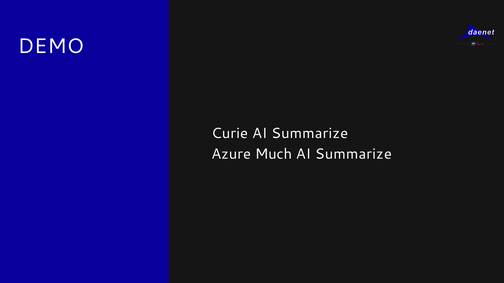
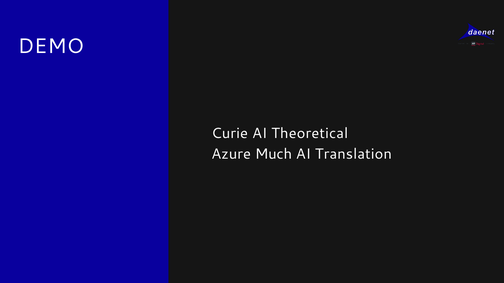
Summarize at (310, 134): Summarize -> Theoretical
Summarize at (353, 154): Summarize -> Translation
